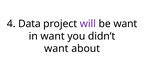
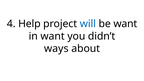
Data: Data -> Help
will colour: purple -> blue
want at (56, 49): want -> ways
